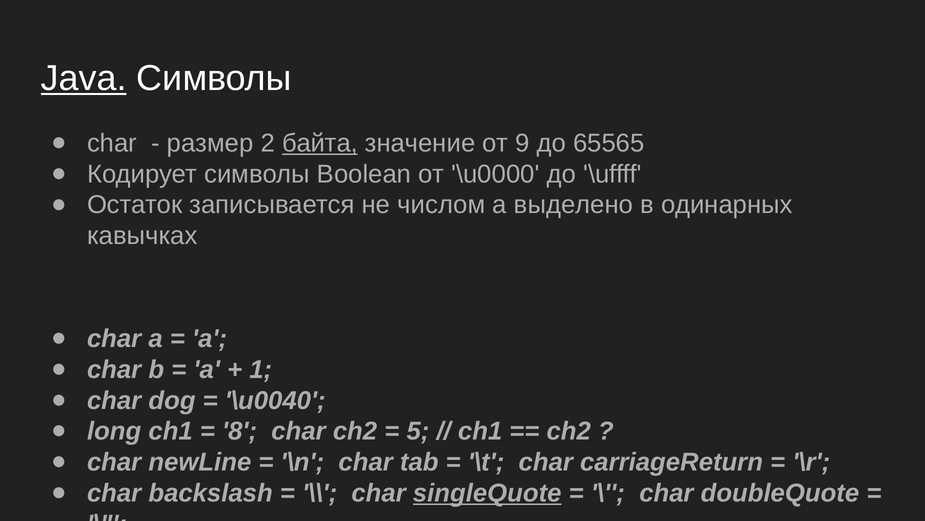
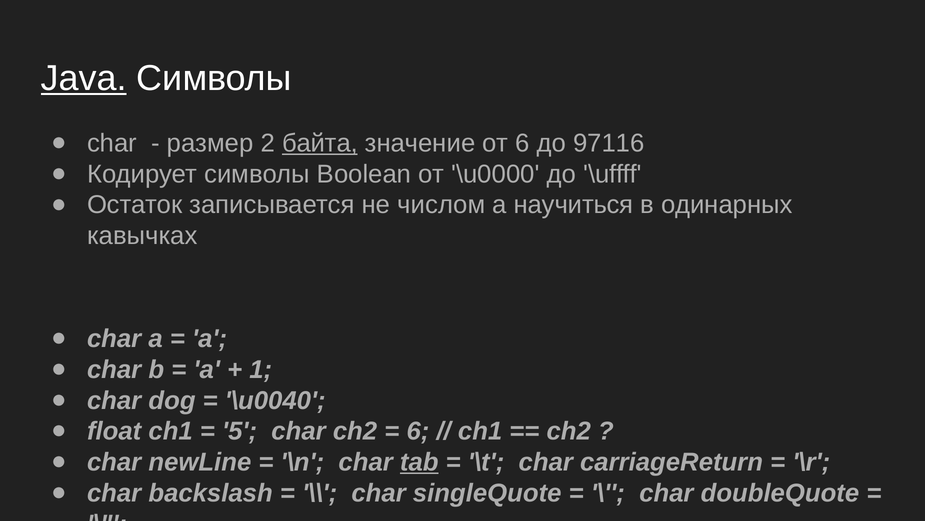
от 9: 9 -> 6
65565: 65565 -> 97116
выделено: выделено -> научиться
long: long -> float
8: 8 -> 5
5 at (418, 431): 5 -> 6
tab underline: none -> present
singleQuote underline: present -> none
